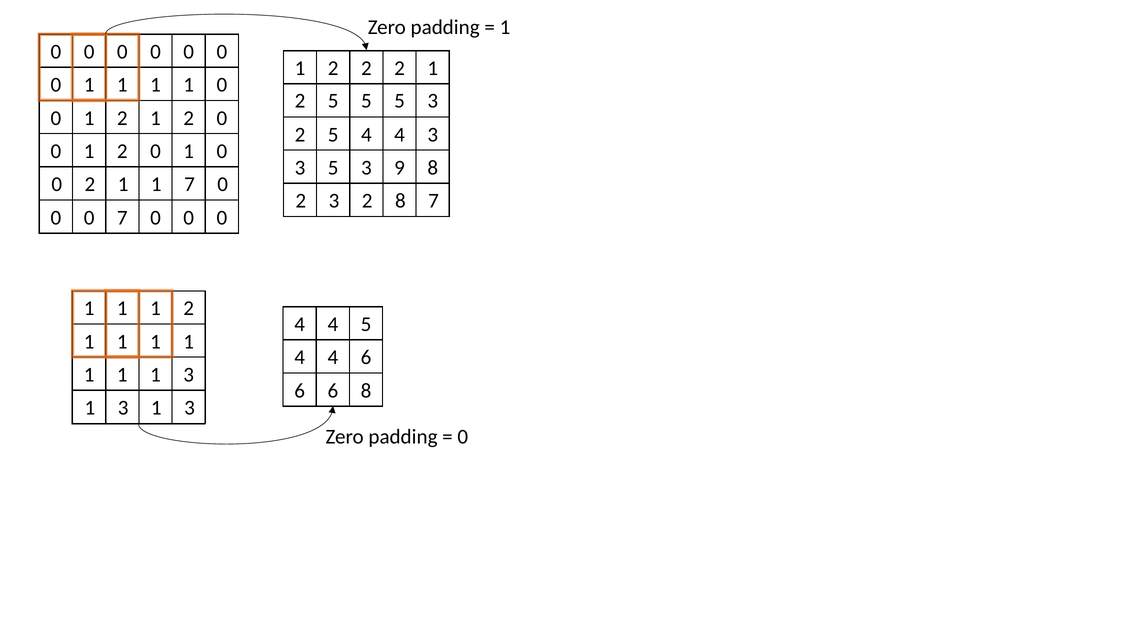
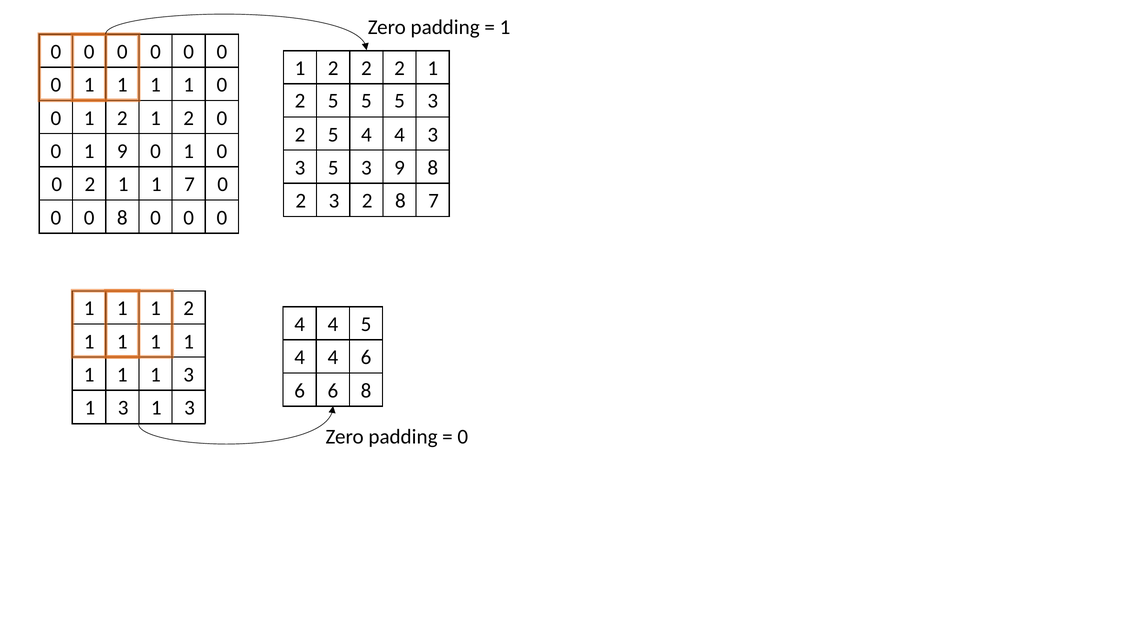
2 at (122, 151): 2 -> 9
0 7: 7 -> 8
